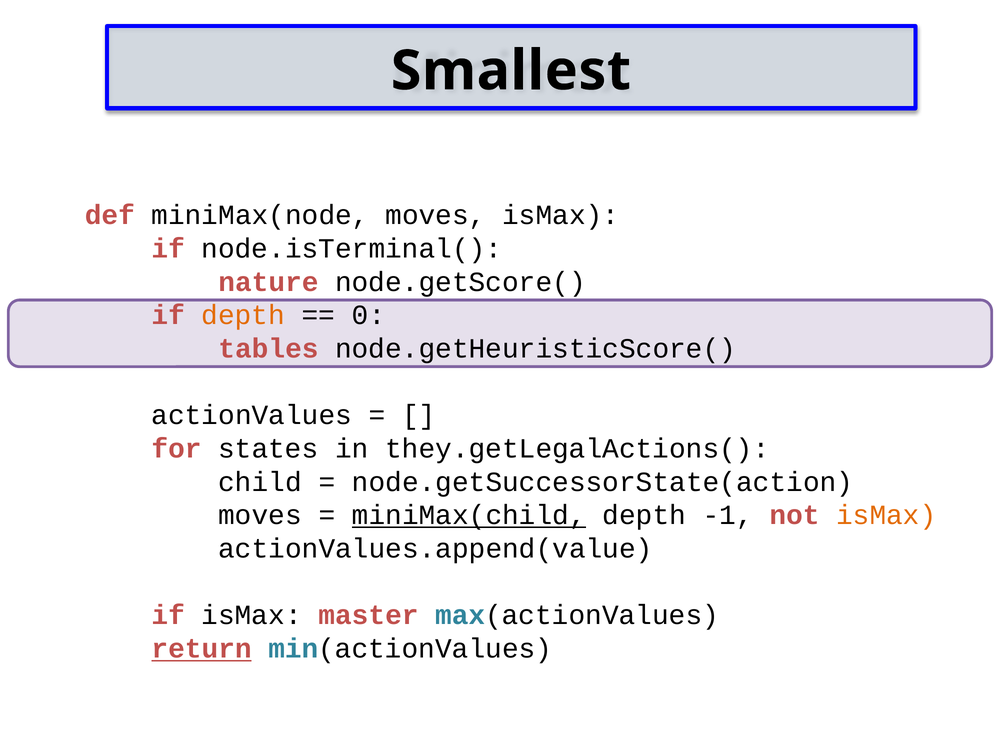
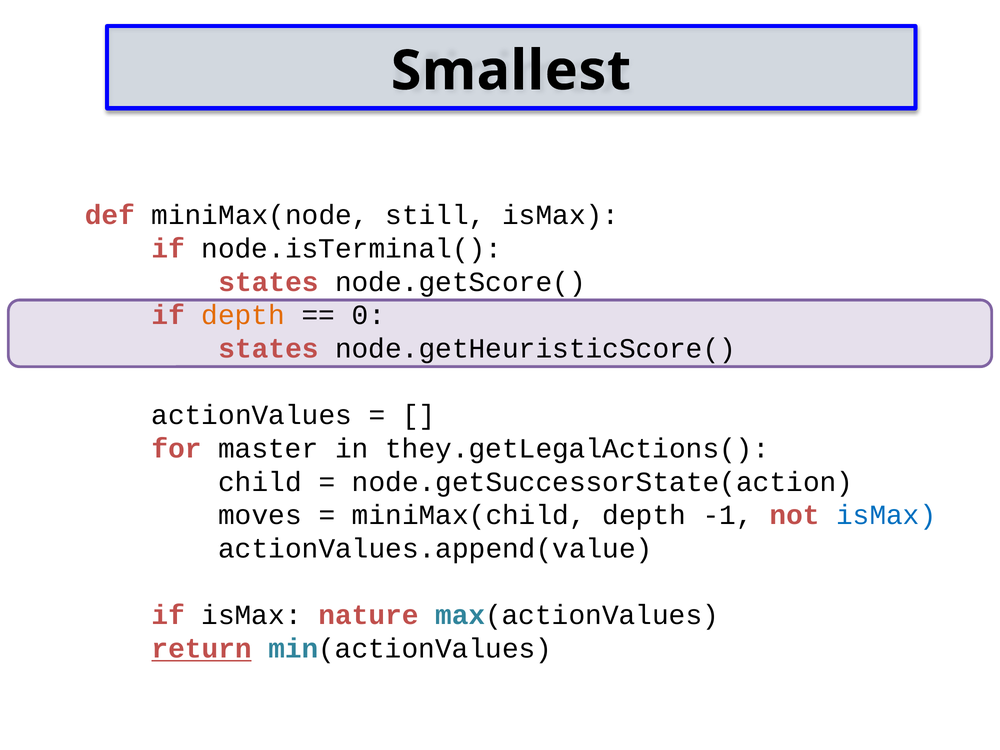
miniMax(node moves: moves -> still
nature at (268, 282): nature -> states
tables at (268, 349): tables -> states
states: states -> master
miniMax(child underline: present -> none
isMax at (886, 515) colour: orange -> blue
master: master -> nature
